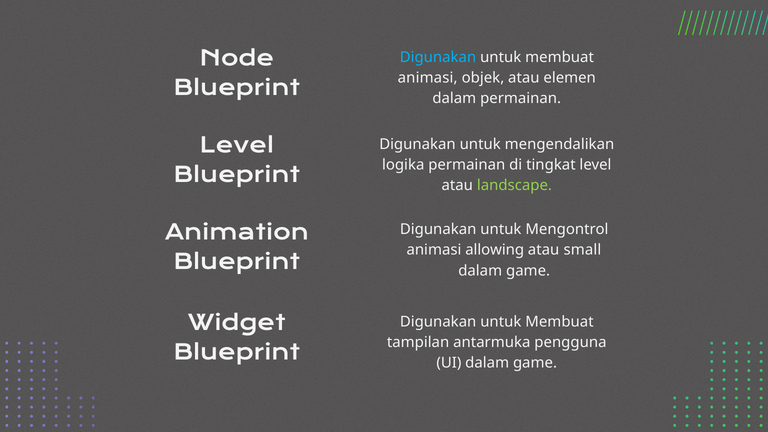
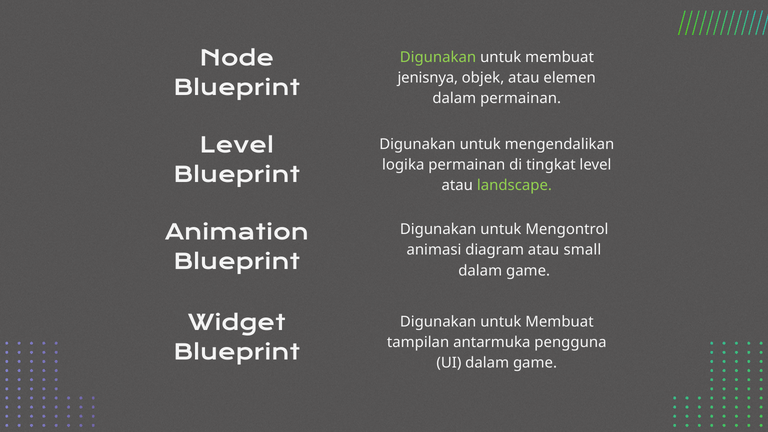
Digunakan at (438, 57) colour: light blue -> light green
animasi at (428, 78): animasi -> jenisnya
allowing: allowing -> diagram
